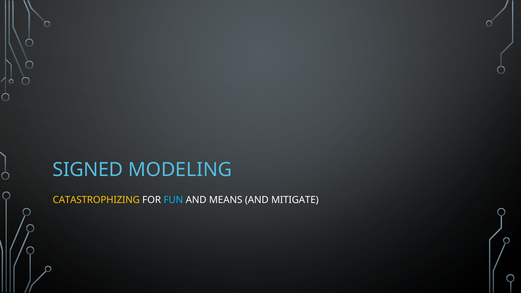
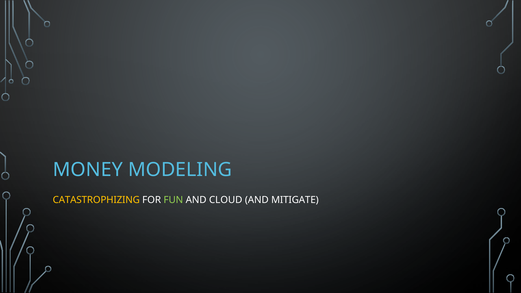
SIGNED: SIGNED -> MONEY
FUN colour: light blue -> light green
MEANS: MEANS -> CLOUD
